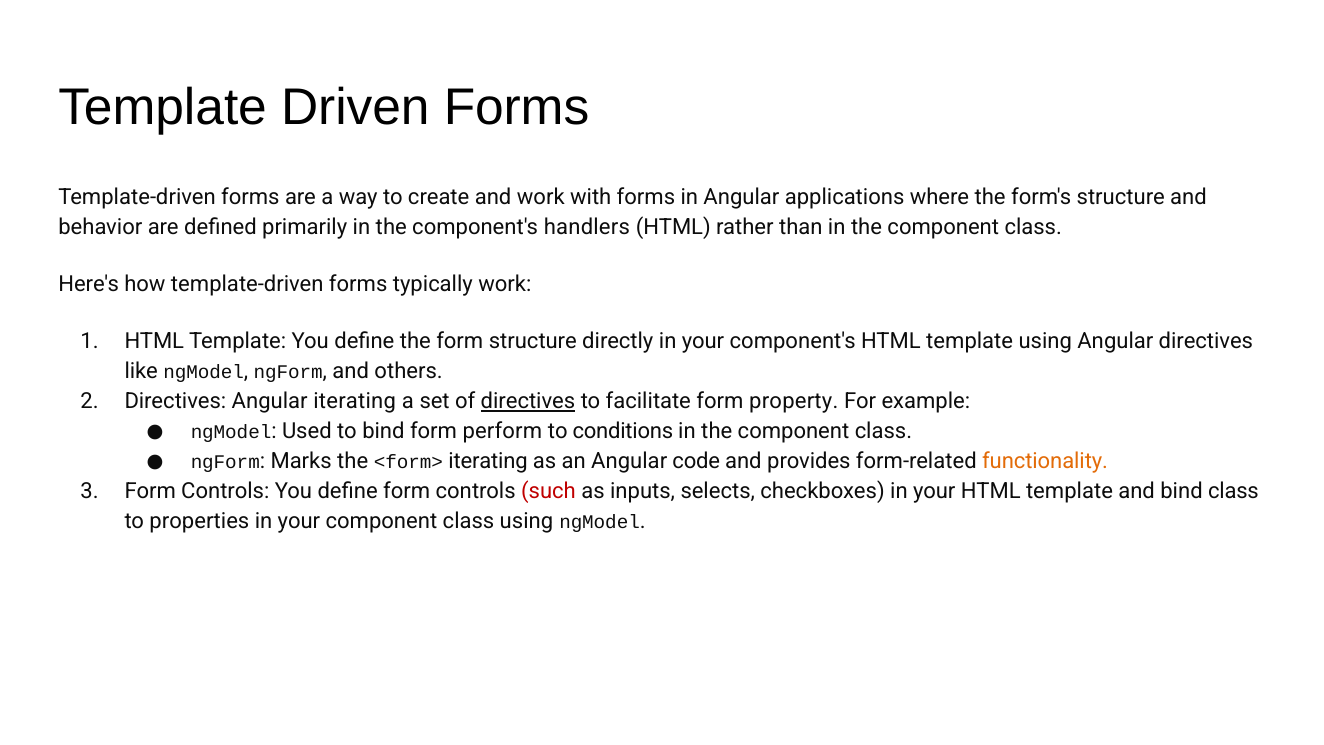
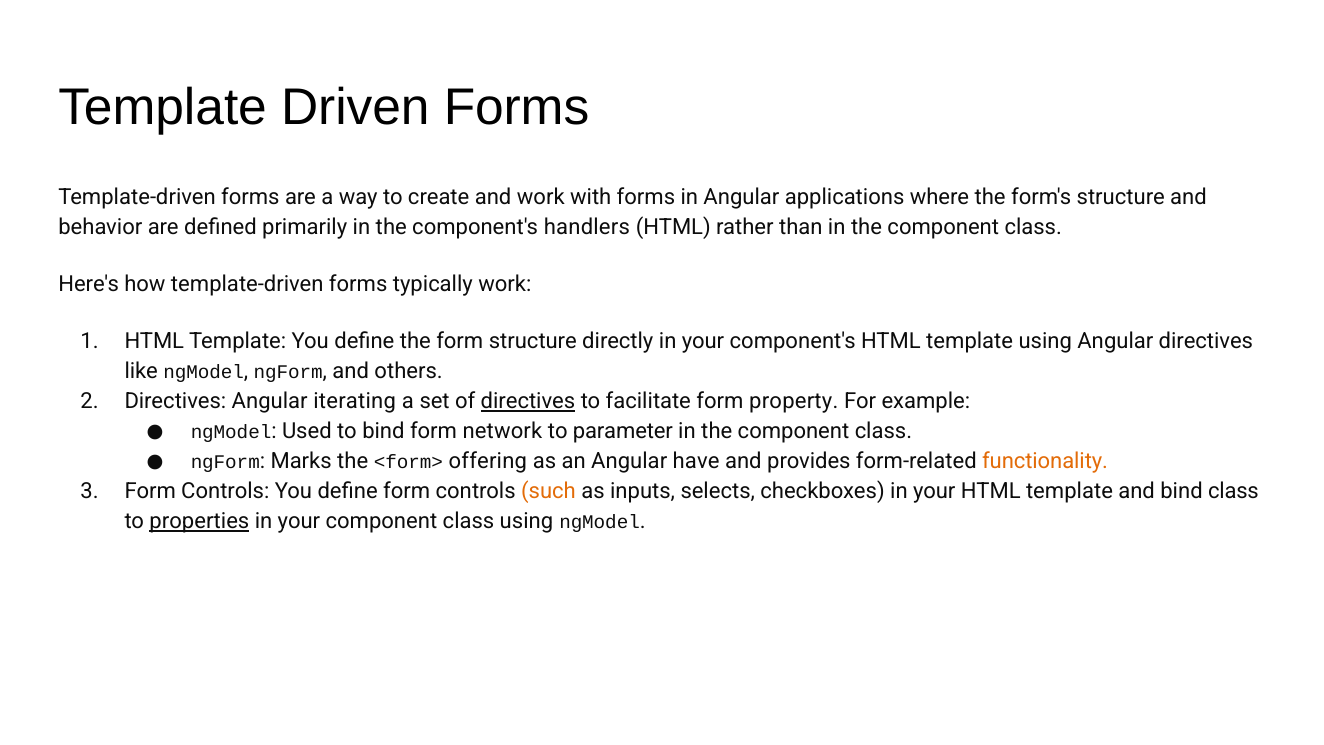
perform: perform -> network
conditions: conditions -> parameter
<form> iterating: iterating -> offering
code: code -> have
such colour: red -> orange
properties underline: none -> present
